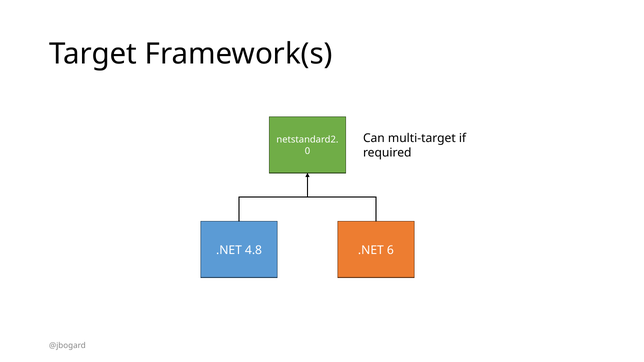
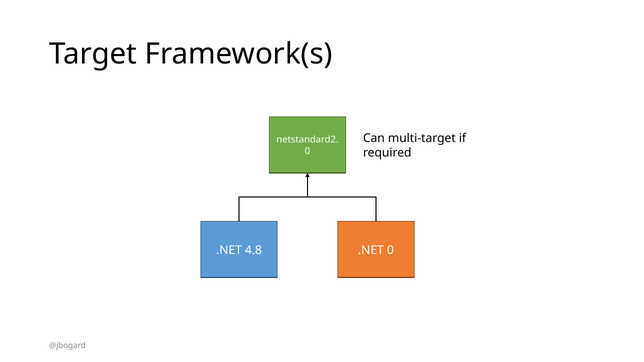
.NET 6: 6 -> 0
